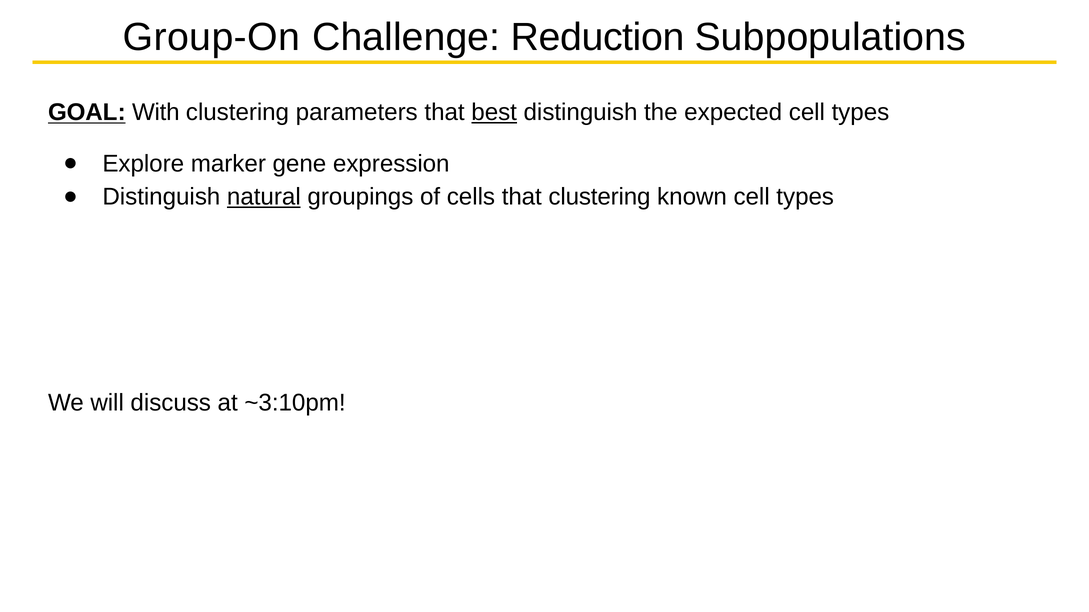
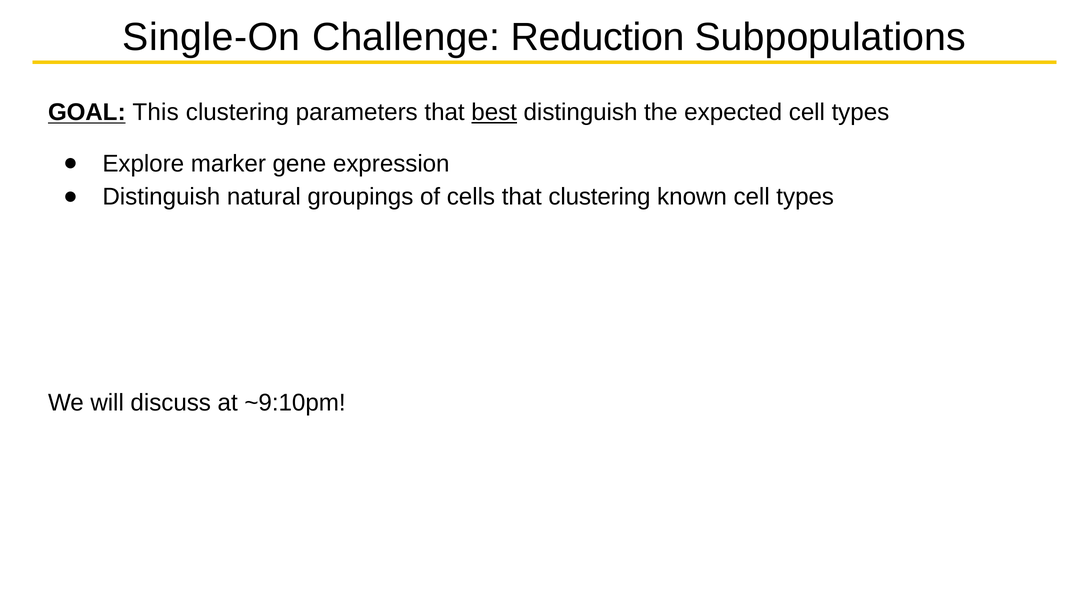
Group-On: Group-On -> Single-On
With: With -> This
natural underline: present -> none
~3:10pm: ~3:10pm -> ~9:10pm
